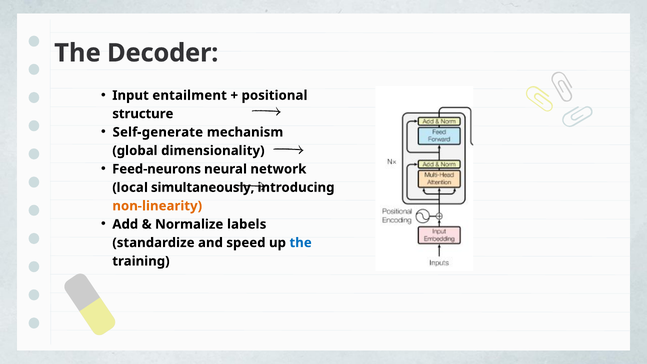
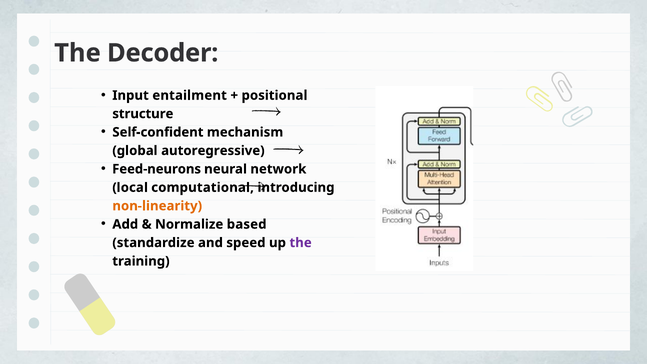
Self-generate: Self-generate -> Self-confident
dimensionality: dimensionality -> autoregressive
simultaneously: simultaneously -> computational
labels: labels -> based
the at (301, 243) colour: blue -> purple
